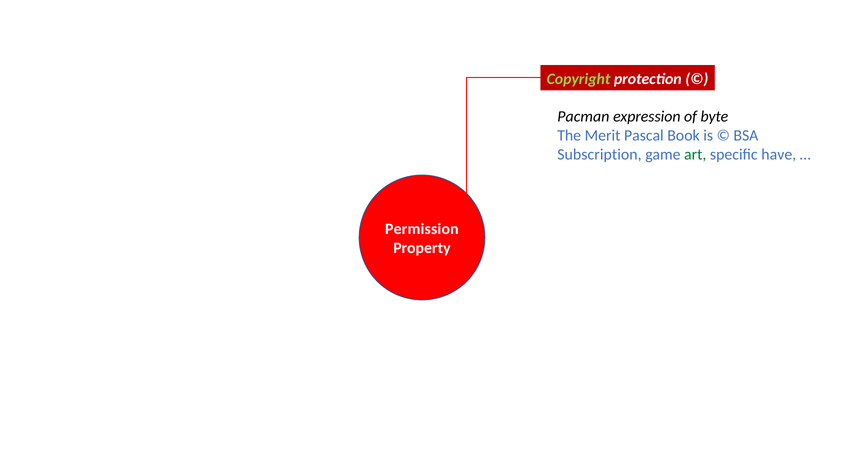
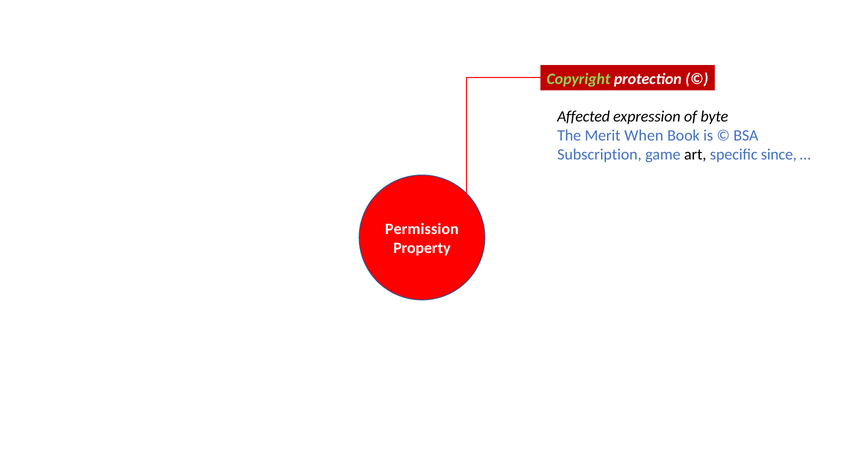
Pacman: Pacman -> Affected
Pascal: Pascal -> When
art colour: green -> black
have: have -> since
